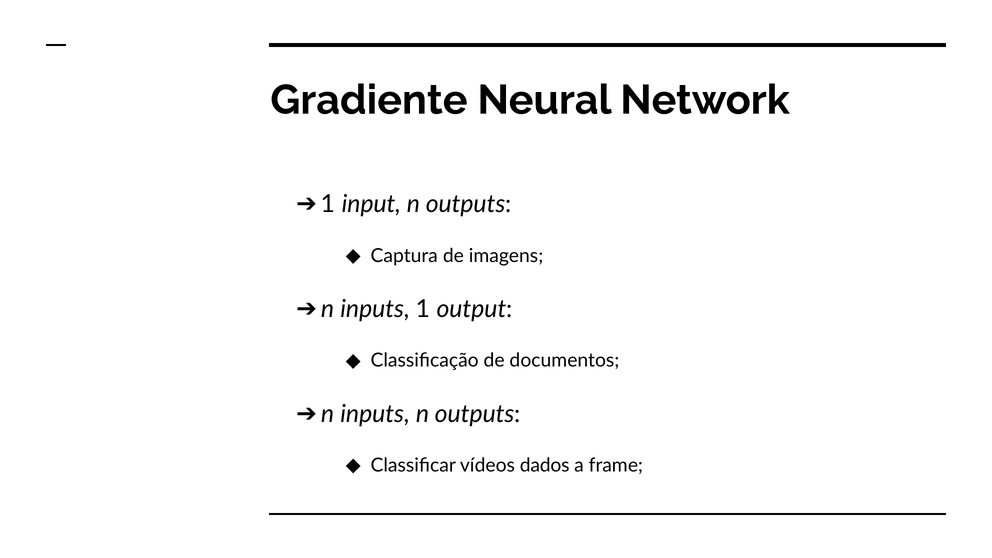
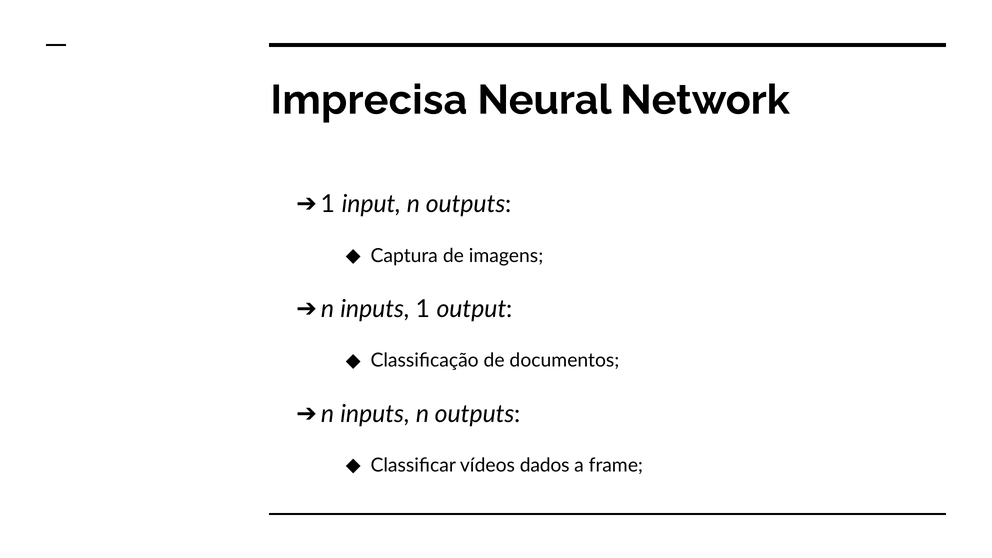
Gradiente: Gradiente -> Imprecisa
